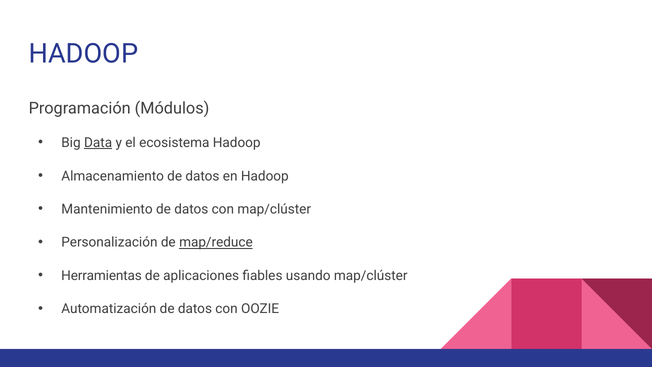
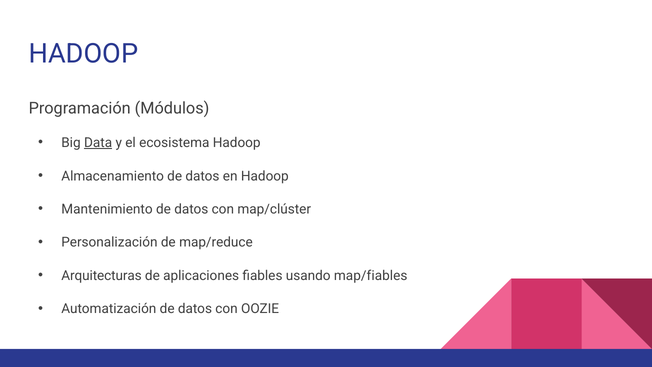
map/reduce underline: present -> none
Herramientas: Herramientas -> Arquitecturas
usando map/clúster: map/clúster -> map/fiables
